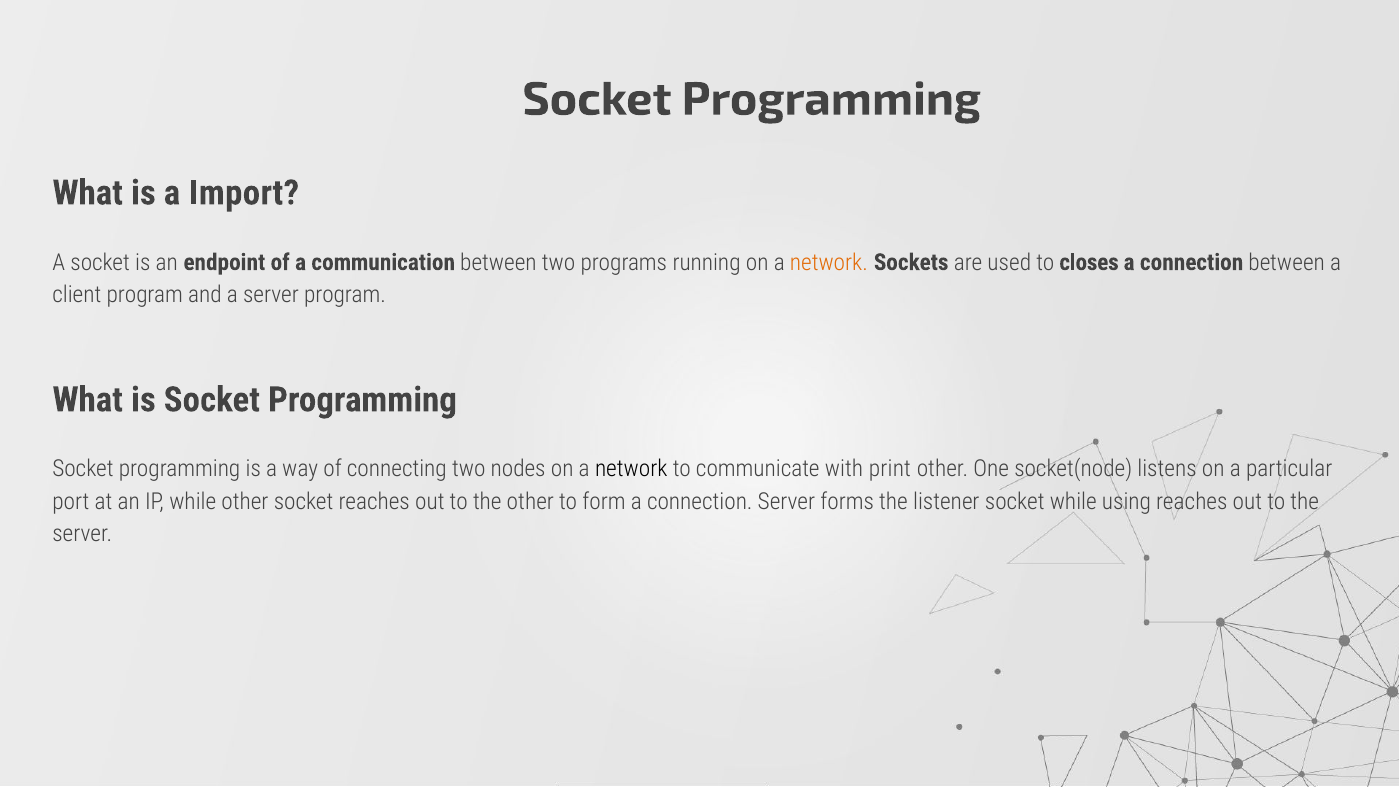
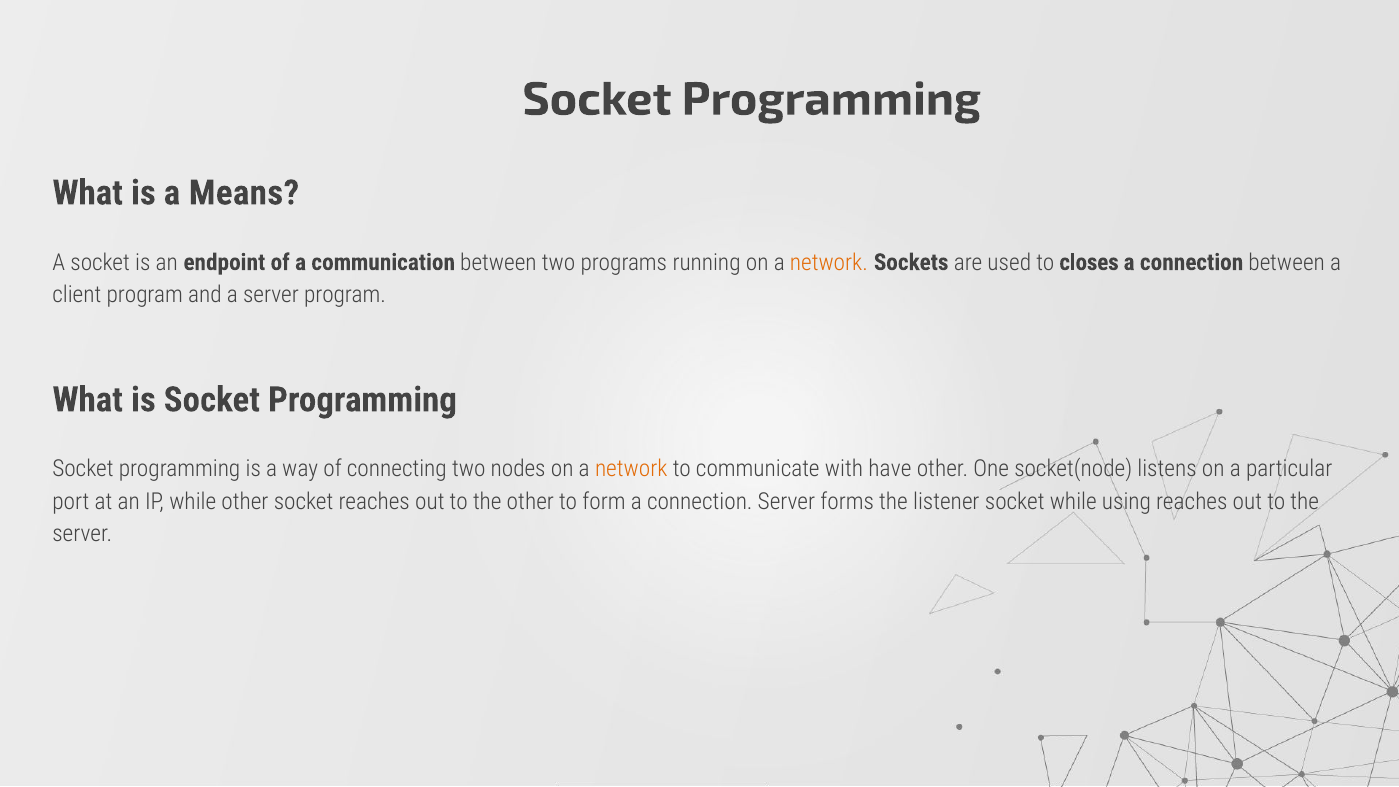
Import: Import -> Means
network at (631, 469) colour: black -> orange
print: print -> have
